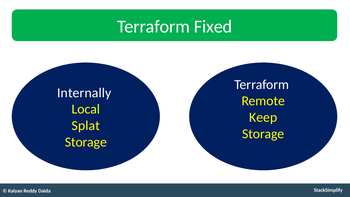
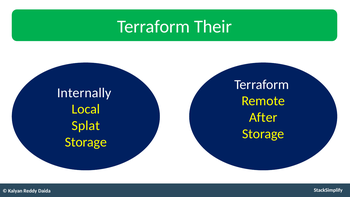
Fixed: Fixed -> Their
Keep: Keep -> After
